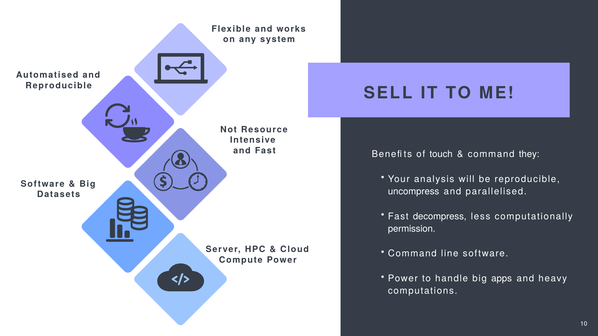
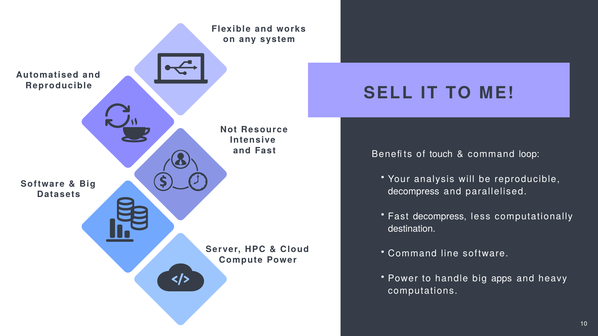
they: they -> loop
uncompress at (414, 192): uncompress -> decompress
permission: permission -> destination
